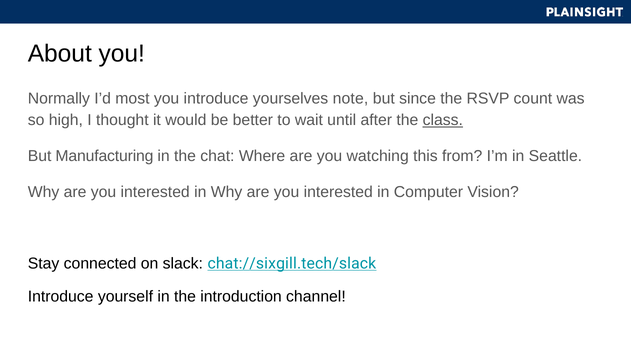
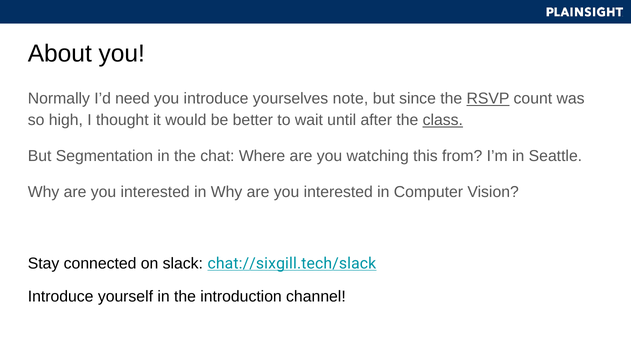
most: most -> need
RSVP underline: none -> present
Manufacturing: Manufacturing -> Segmentation
